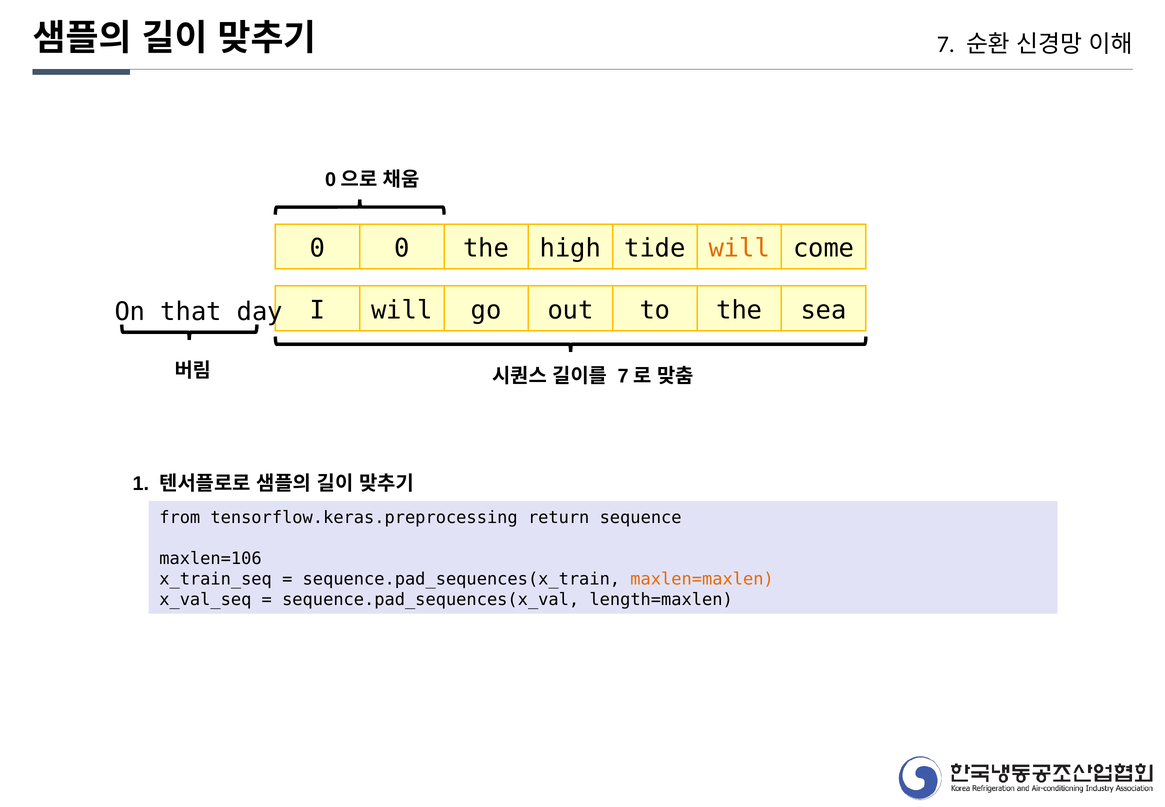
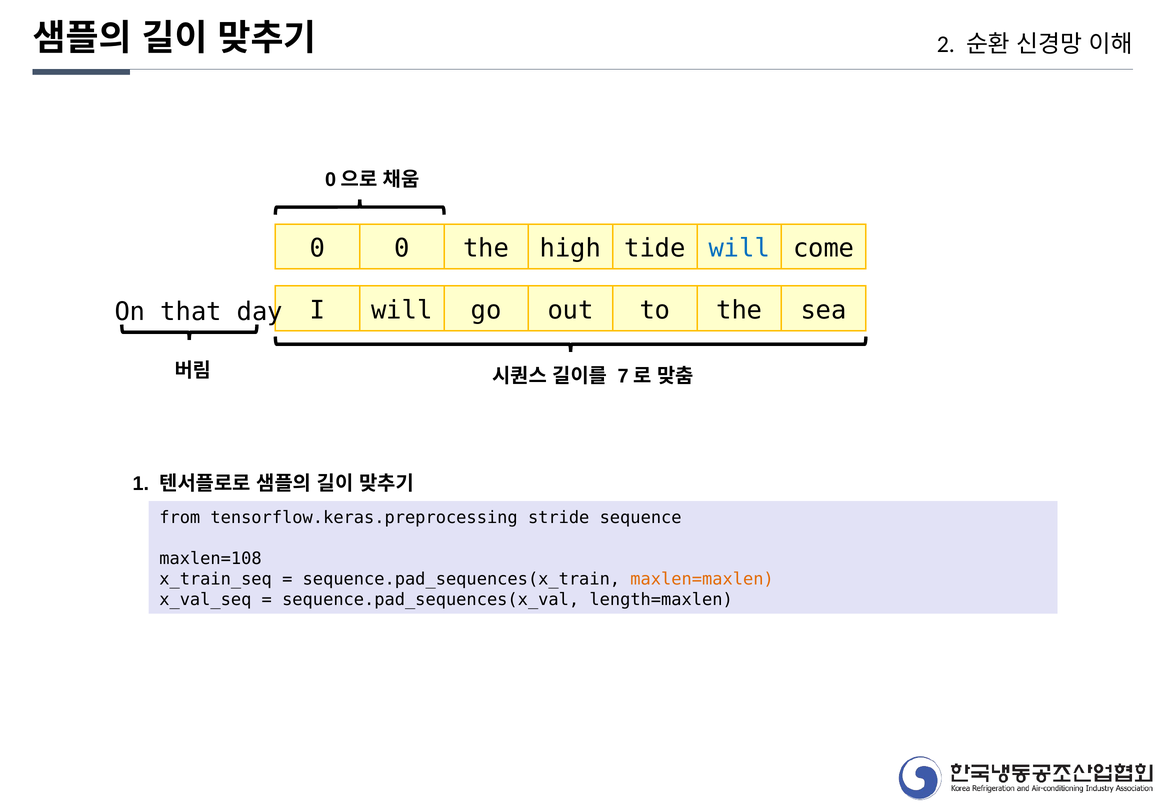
7: 7 -> 2
will at (739, 248) colour: orange -> blue
return: return -> stride
maxlen=106: maxlen=106 -> maxlen=108
